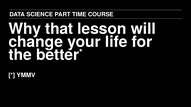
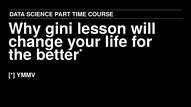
that: that -> gini
